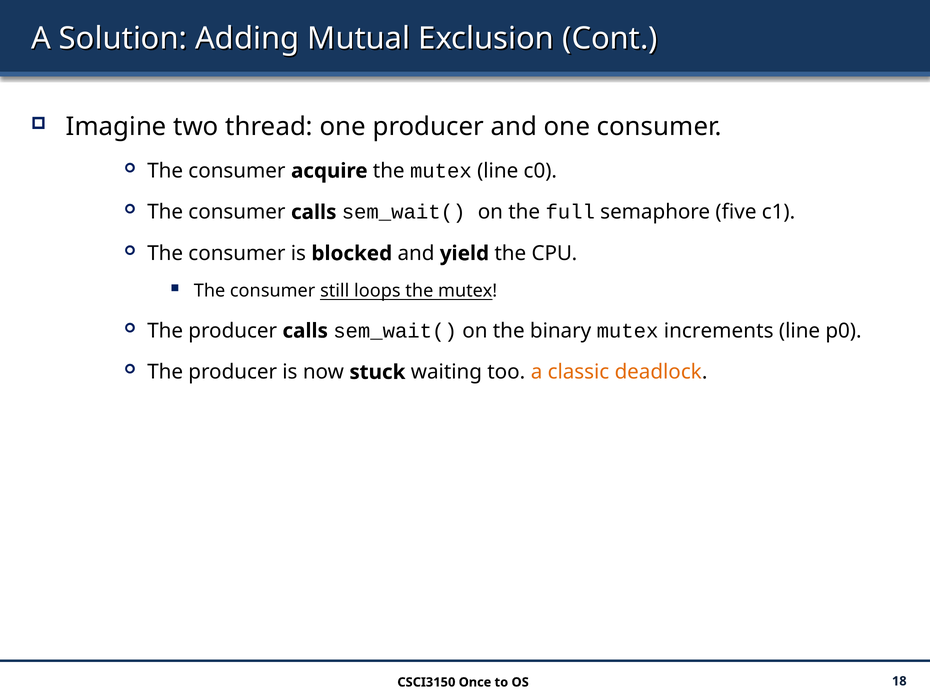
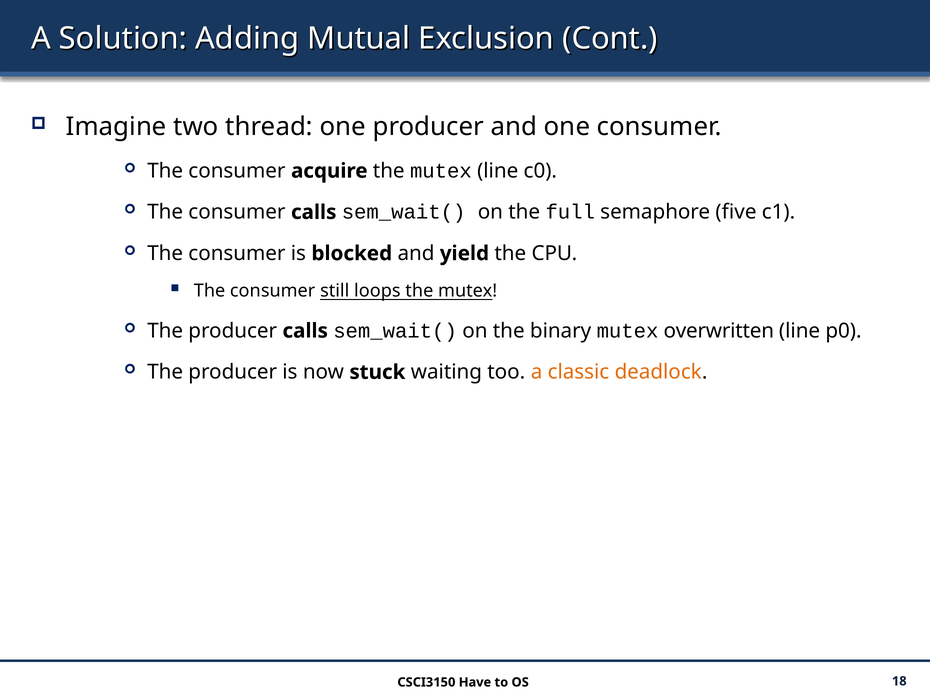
increments: increments -> overwritten
Once: Once -> Have
